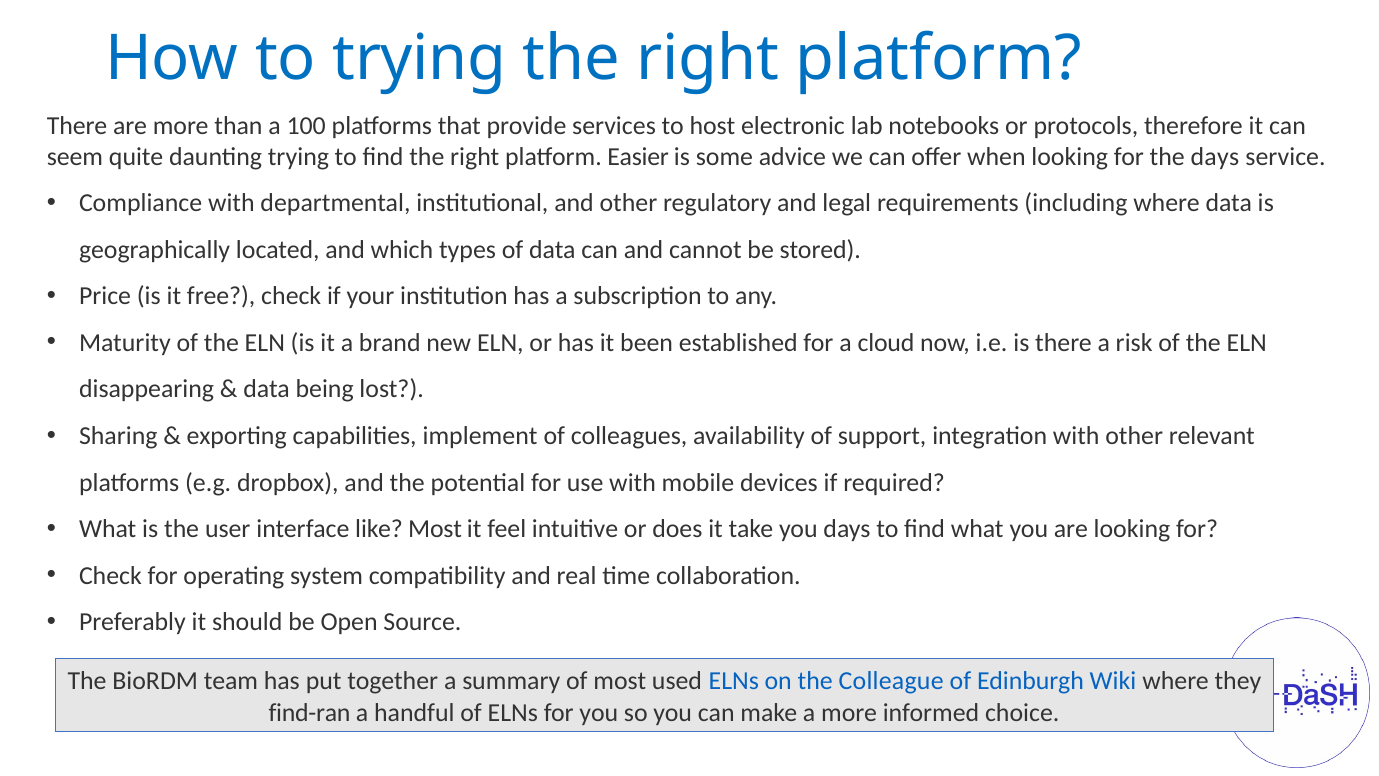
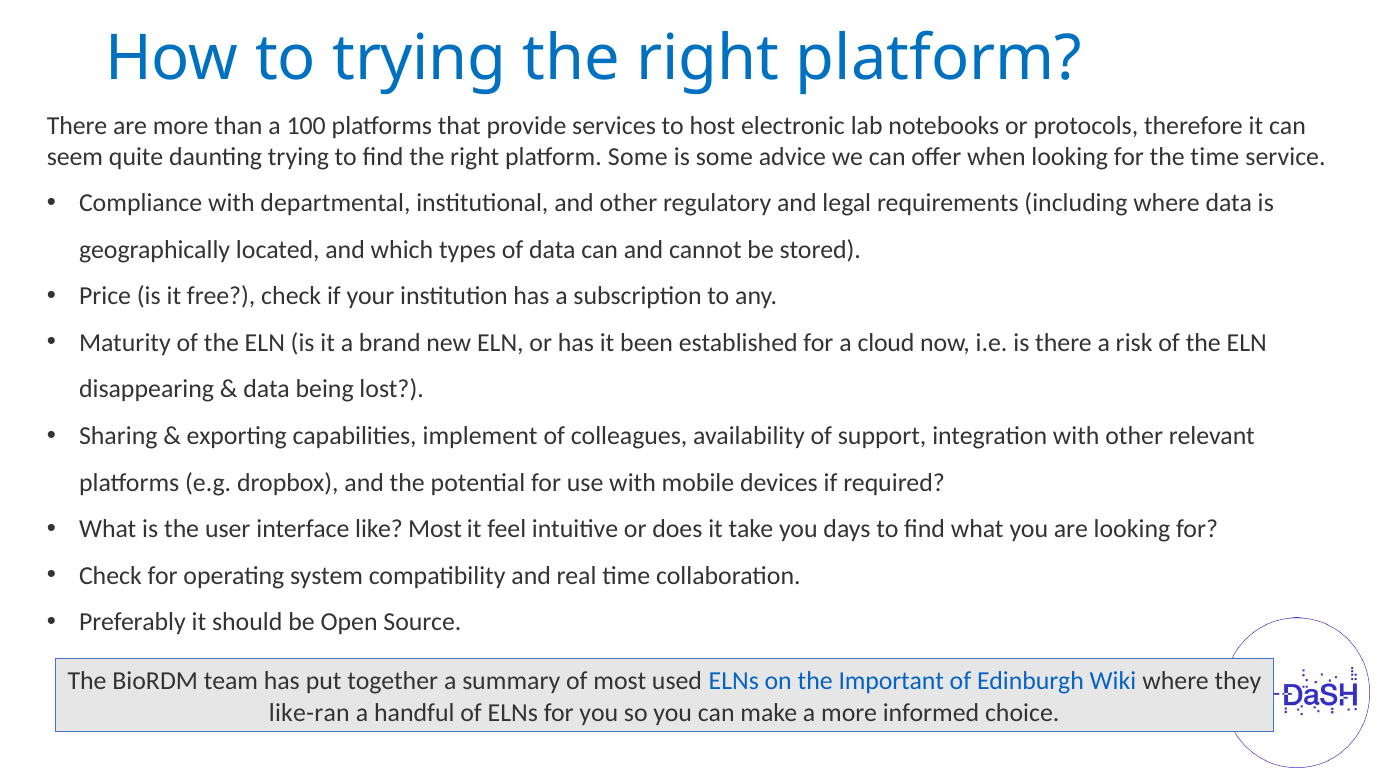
platform Easier: Easier -> Some
the days: days -> time
Colleague: Colleague -> Important
find-ran: find-ran -> like-ran
